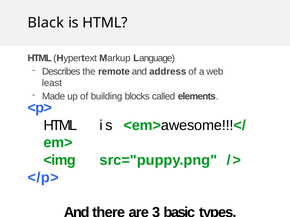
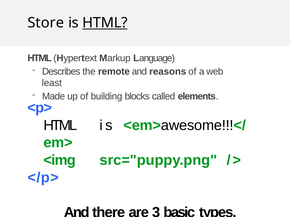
Black: Black -> Store
HTML at (105, 23) underline: none -> present
address: address -> reasons
